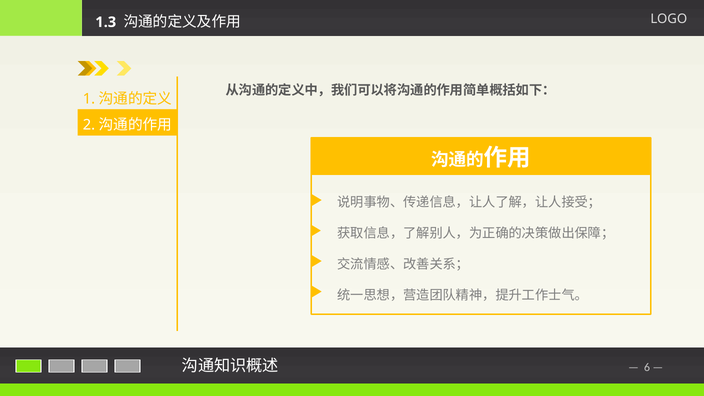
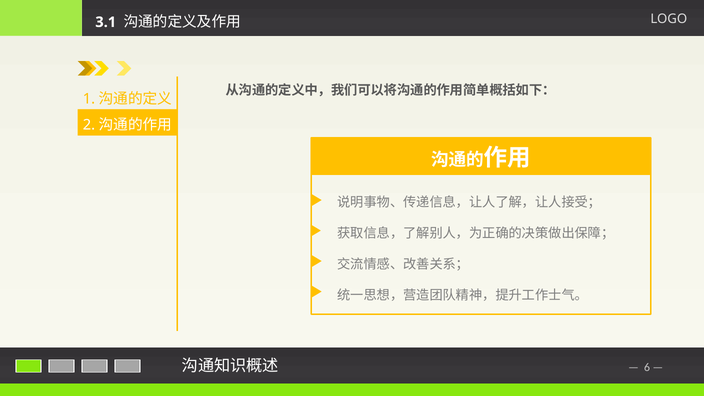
1.3: 1.3 -> 3.1
